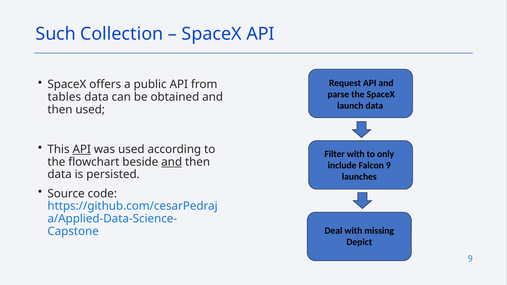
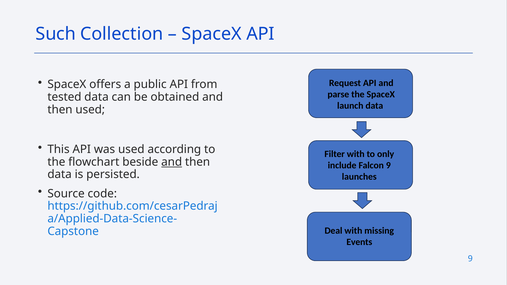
tables: tables -> tested
API at (82, 149) underline: present -> none
Depict: Depict -> Events
